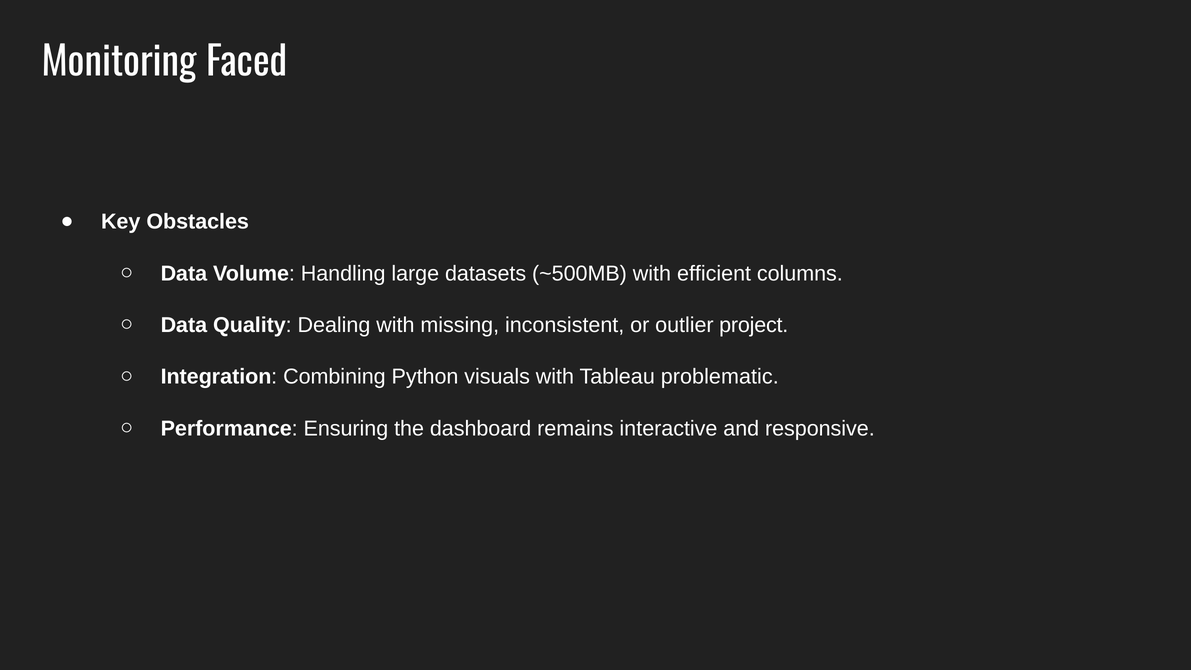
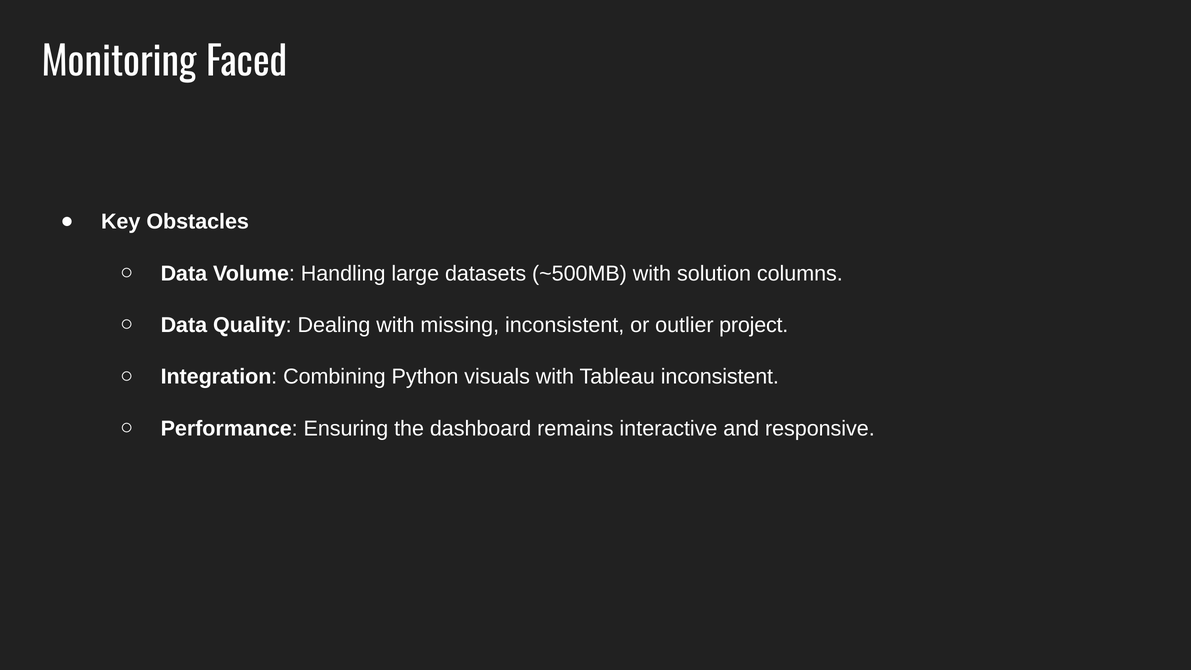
efficient: efficient -> solution
Tableau problematic: problematic -> inconsistent
